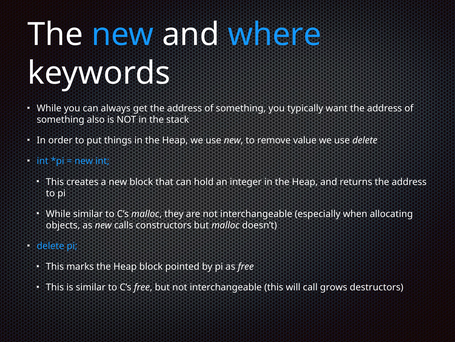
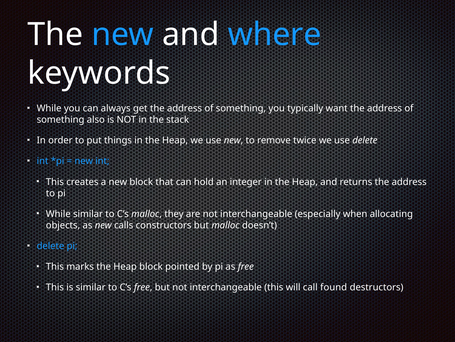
value: value -> twice
grows: grows -> found
